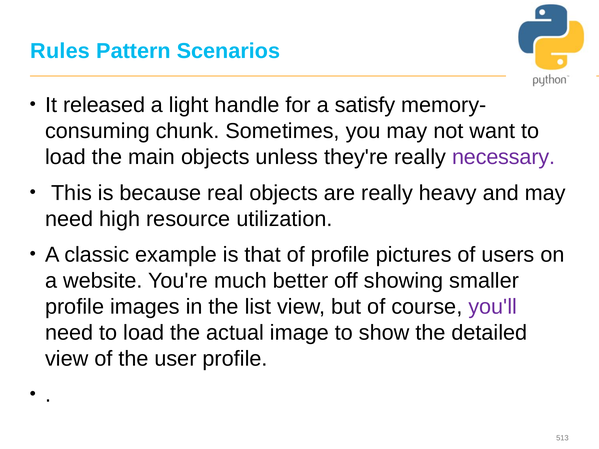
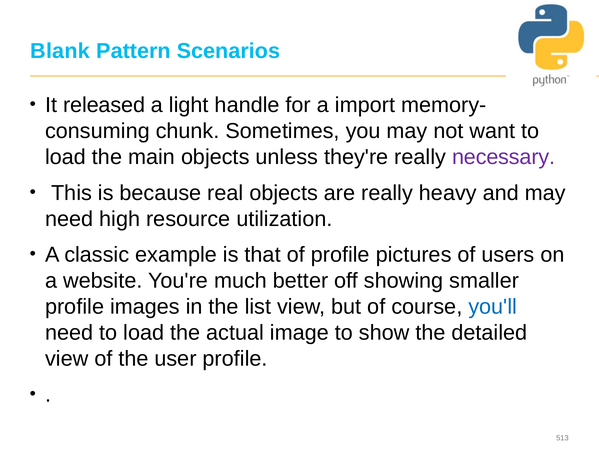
Rules: Rules -> Blank
satisfy: satisfy -> import
you'll colour: purple -> blue
